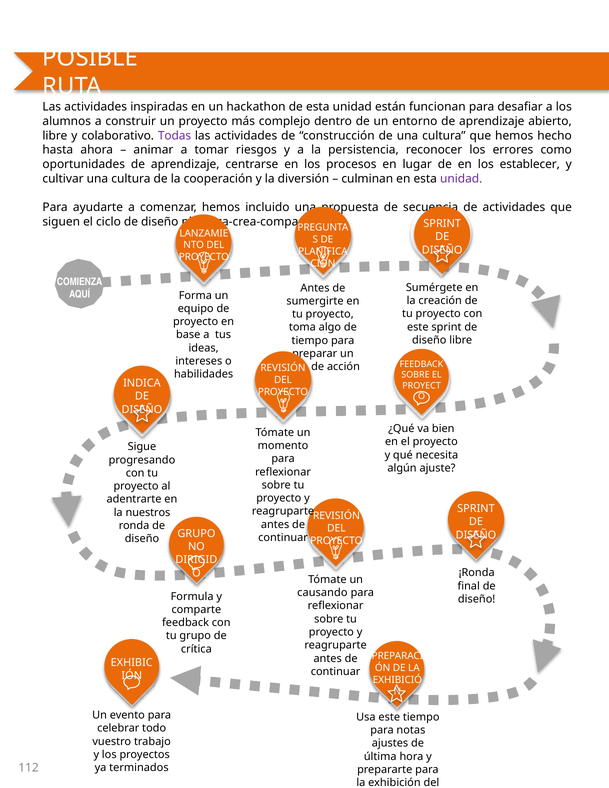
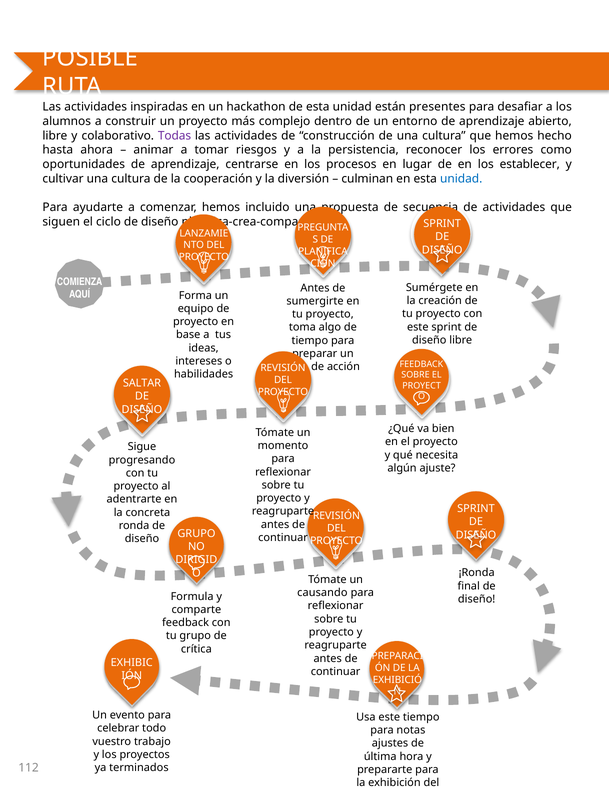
funcionan: funcionan -> presentes
unidad at (461, 179) colour: purple -> blue
INDICA: INDICA -> SALTAR
nuestros: nuestros -> concreta
